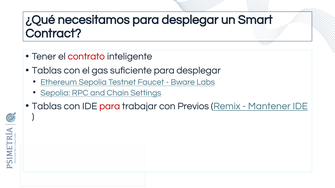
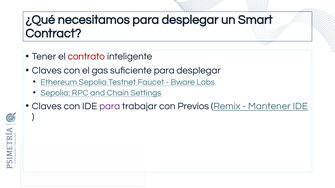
Tablas at (47, 71): Tablas -> Claves
Tablas at (47, 106): Tablas -> Claves
para at (110, 106) colour: red -> purple
